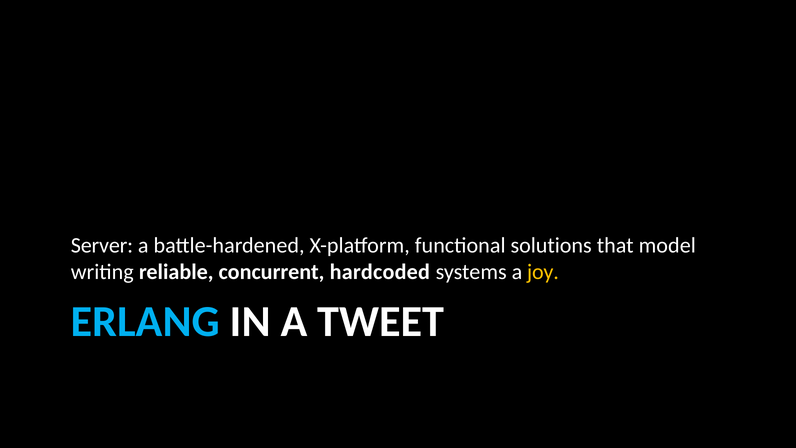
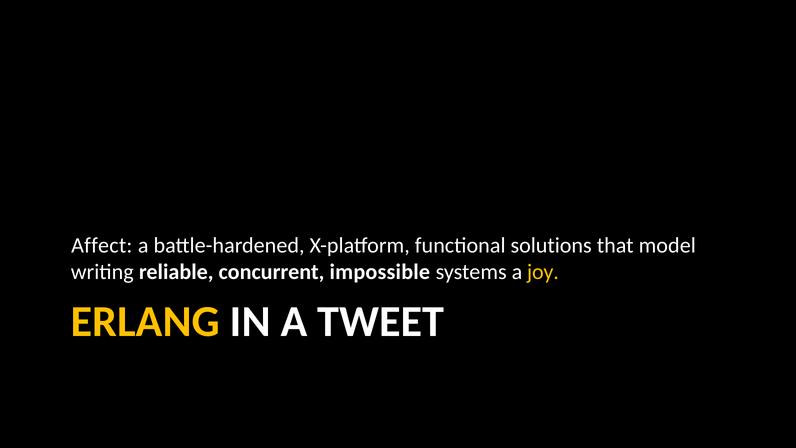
Server: Server -> Affect
hardcoded: hardcoded -> impossible
ERLANG colour: light blue -> yellow
